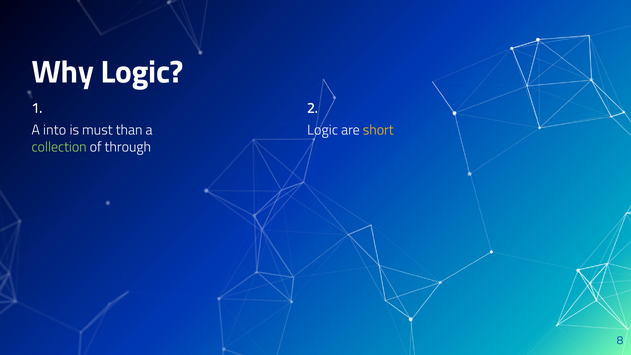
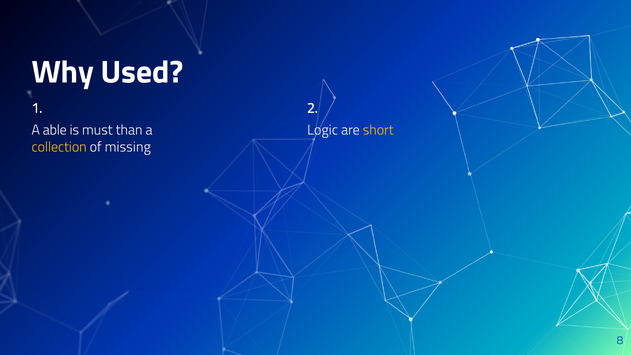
Why Logic: Logic -> Used
into: into -> able
collection colour: light green -> yellow
through: through -> missing
